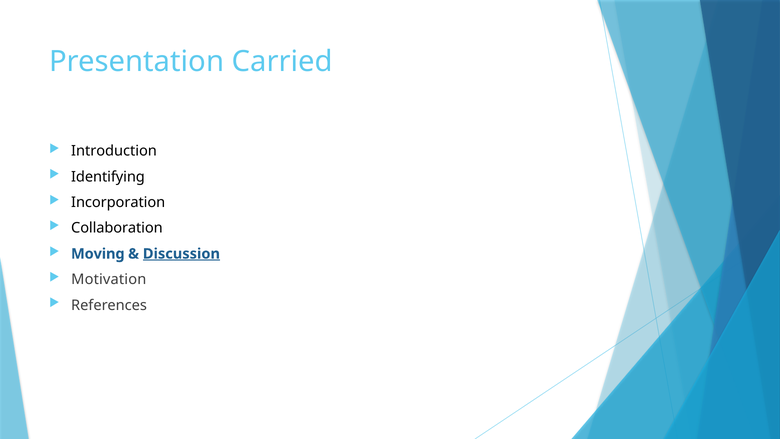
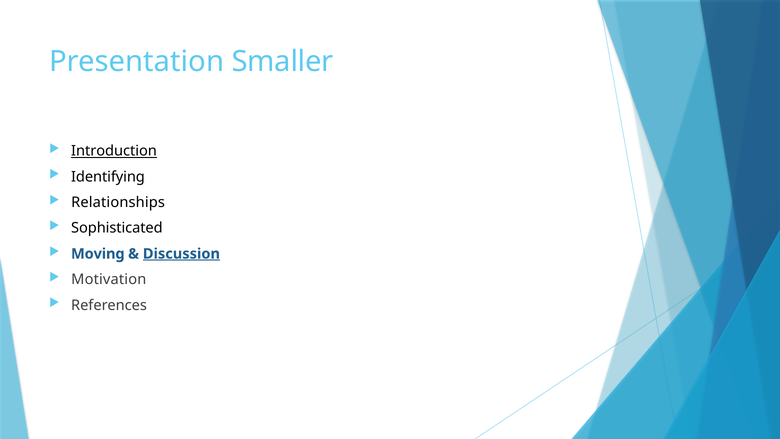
Carried: Carried -> Smaller
Introduction underline: none -> present
Incorporation: Incorporation -> Relationships
Collaboration: Collaboration -> Sophisticated
